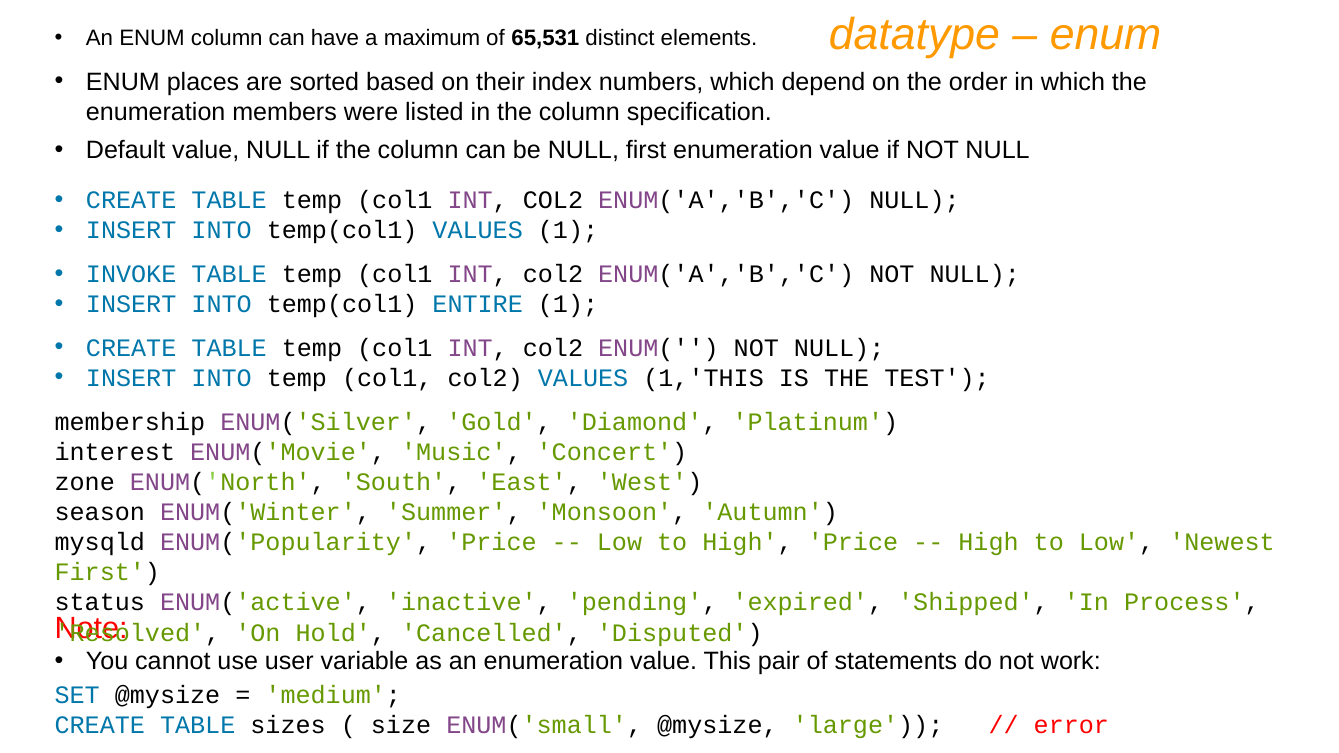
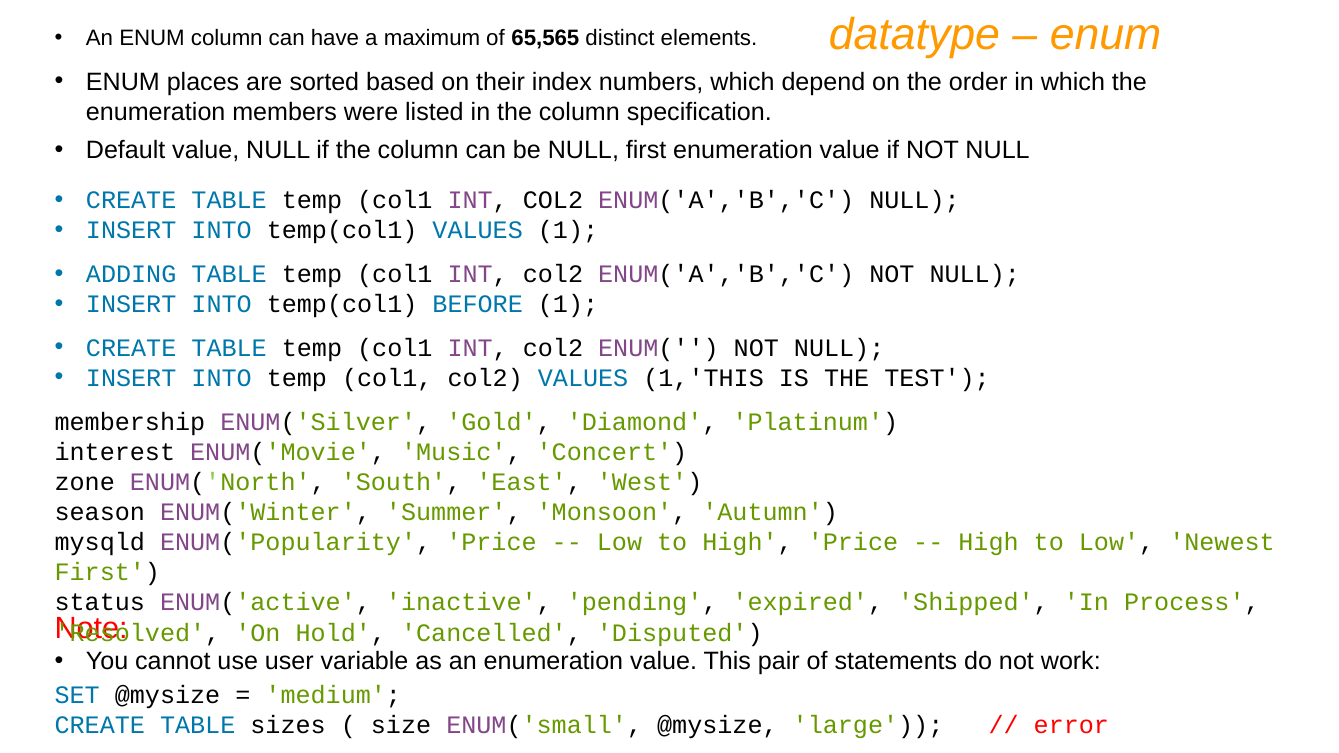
65,531: 65,531 -> 65,565
INVOKE: INVOKE -> ADDING
ENTIRE: ENTIRE -> BEFORE
